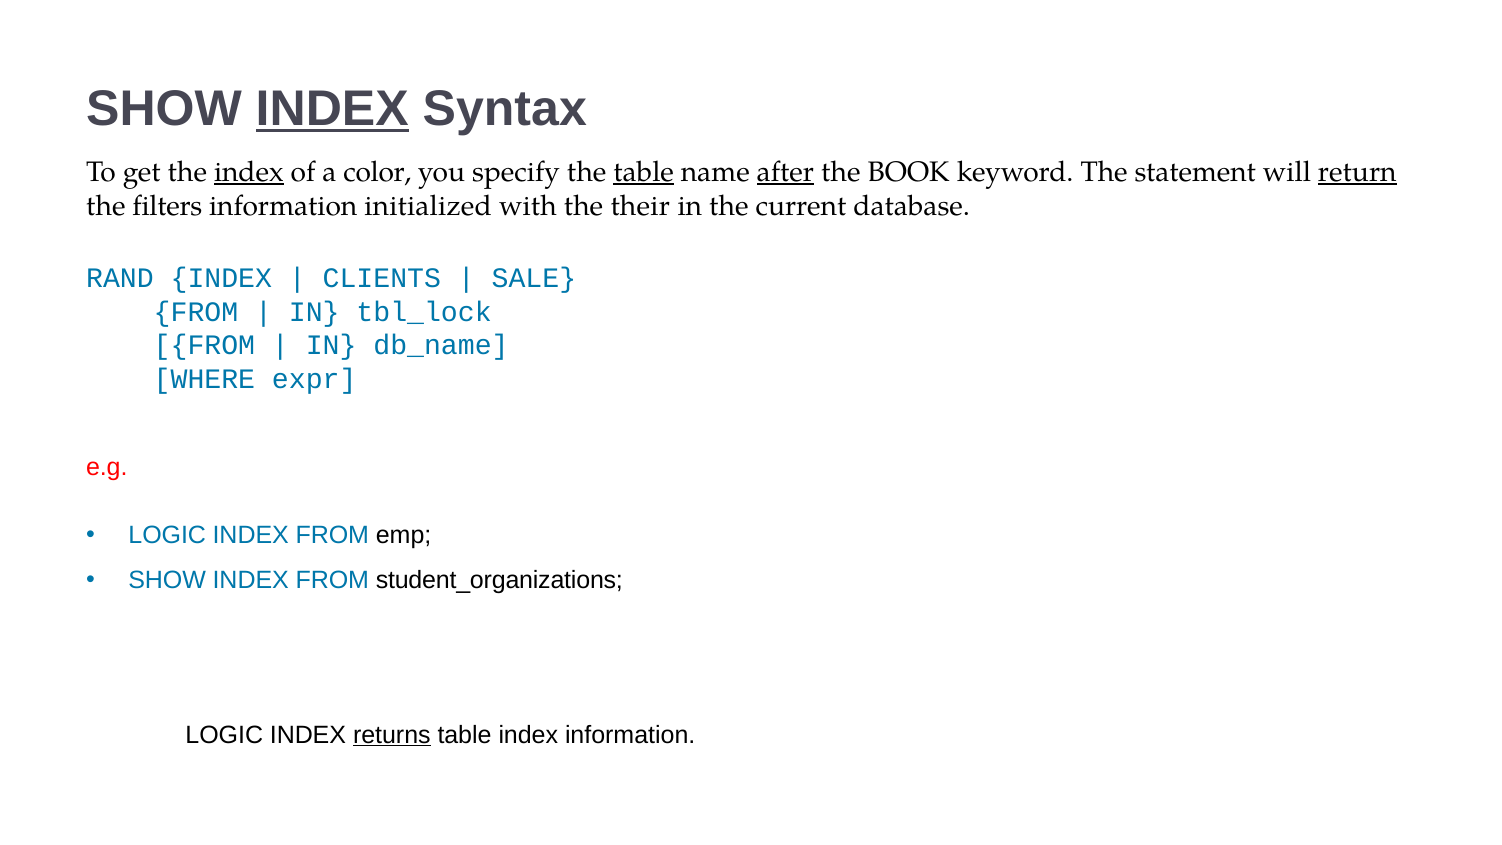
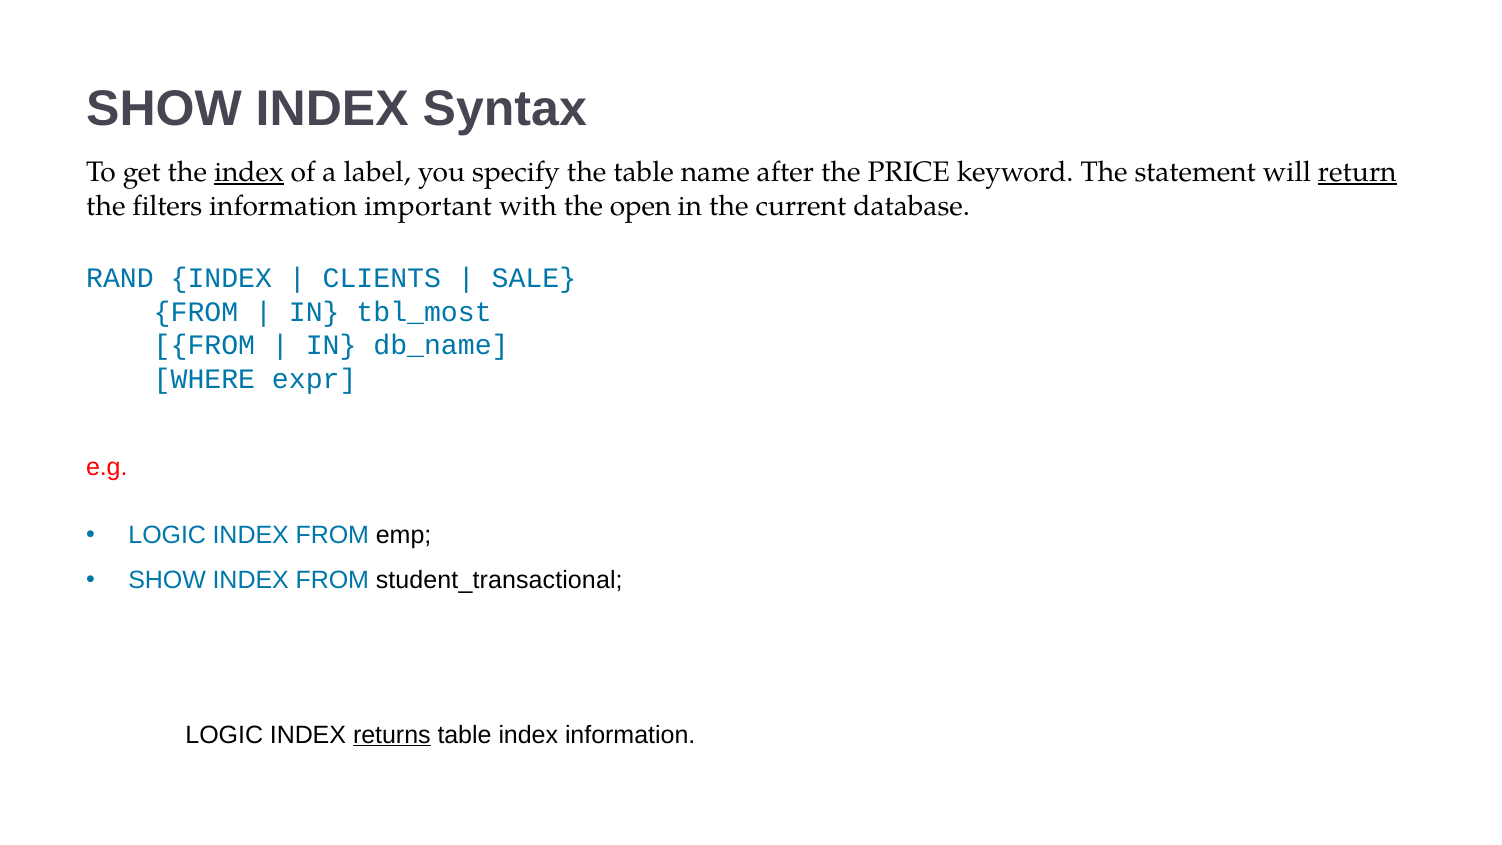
INDEX at (332, 109) underline: present -> none
color: color -> label
table at (644, 172) underline: present -> none
after underline: present -> none
BOOK: BOOK -> PRICE
initialized: initialized -> important
their: their -> open
tbl_lock: tbl_lock -> tbl_most
student_organizations: student_organizations -> student_transactional
